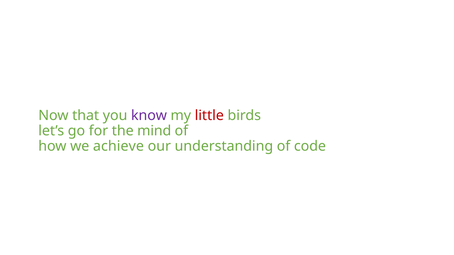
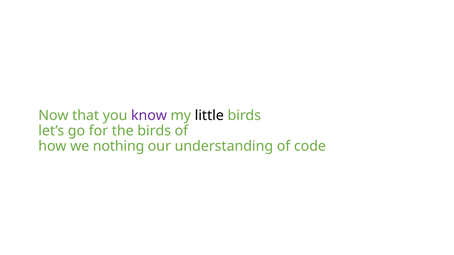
little colour: red -> black
the mind: mind -> birds
achieve: achieve -> nothing
